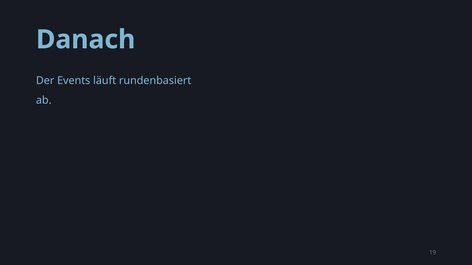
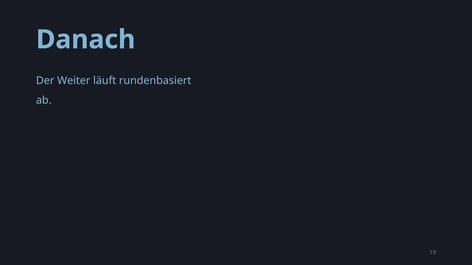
Events: Events -> Weiter
